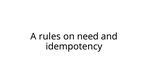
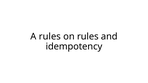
on need: need -> rules
